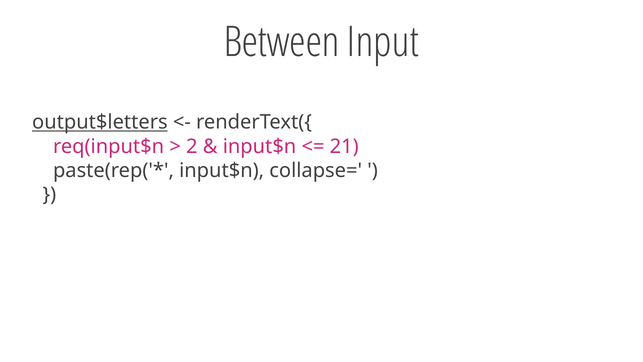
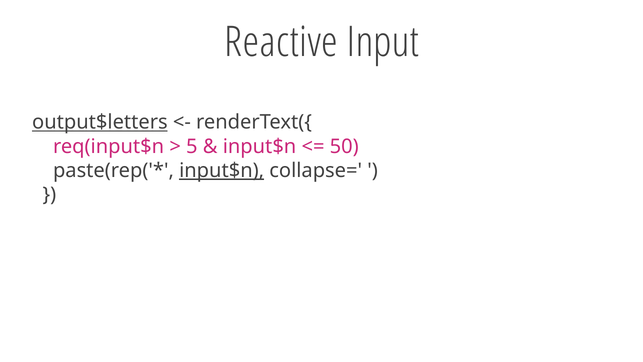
Between: Between -> Reactive
2: 2 -> 5
21: 21 -> 50
input$n at (222, 170) underline: none -> present
